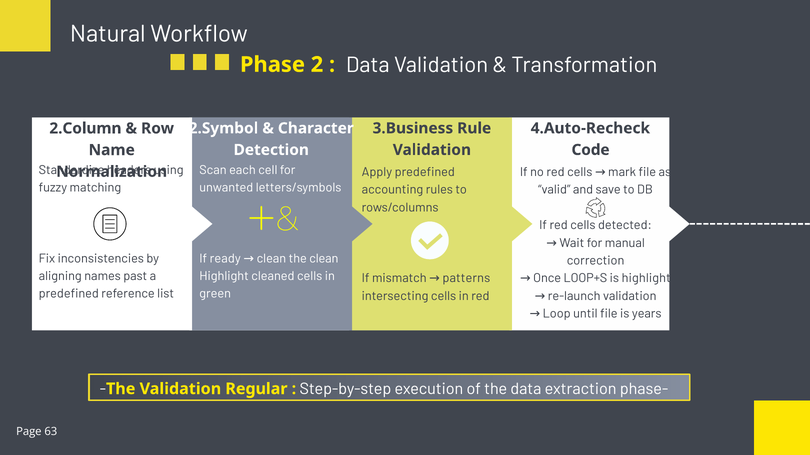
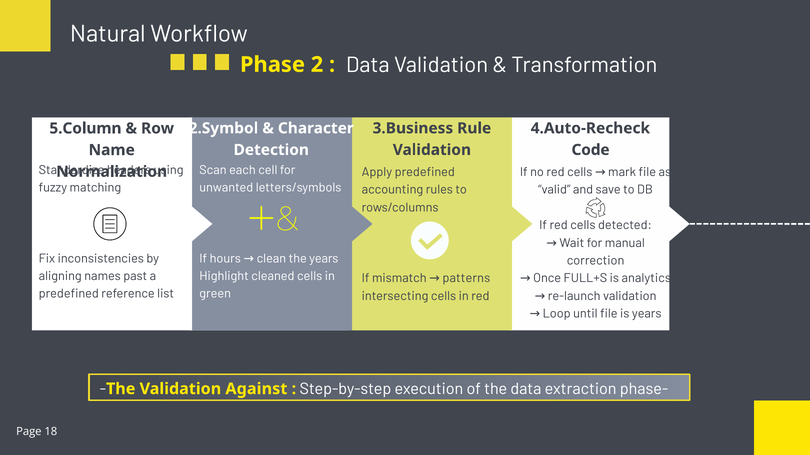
2.Column: 2.Column -> 5.Column
ready: ready -> hours
the clean: clean -> years
LOOP+S: LOOP+S -> FULL+S
is highlight: highlight -> analytics
Regular: Regular -> Against
63: 63 -> 18
